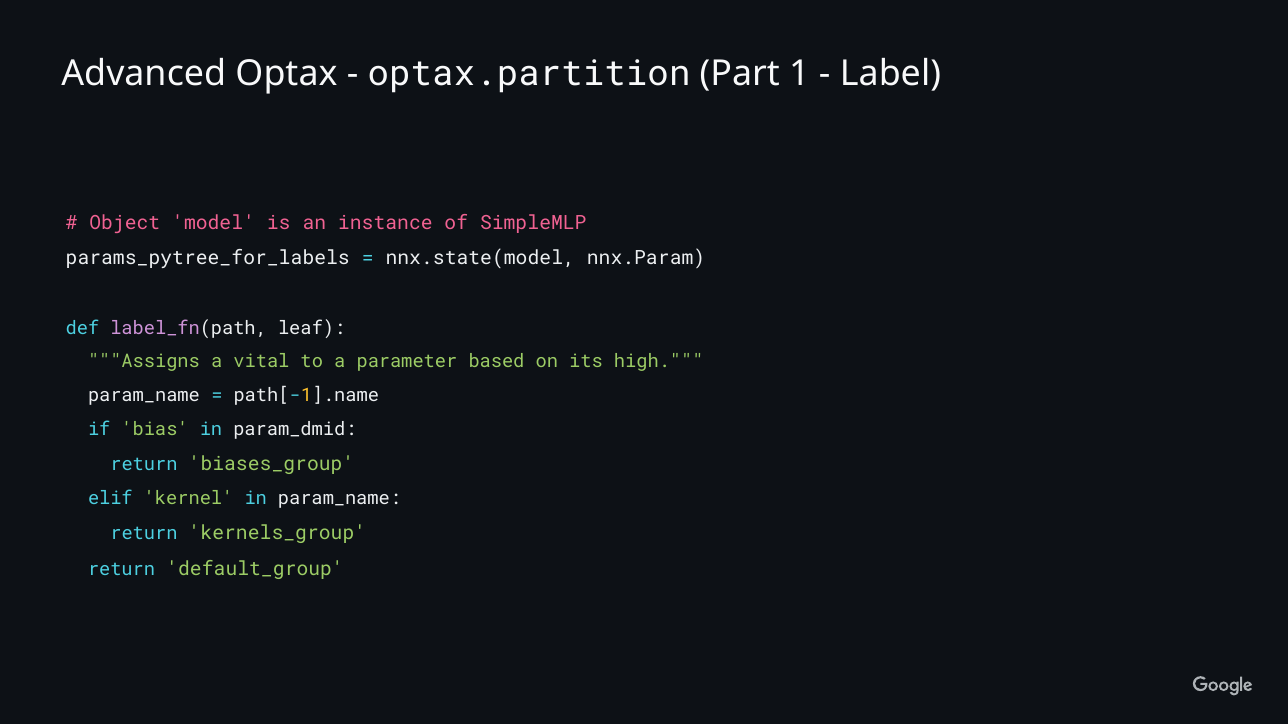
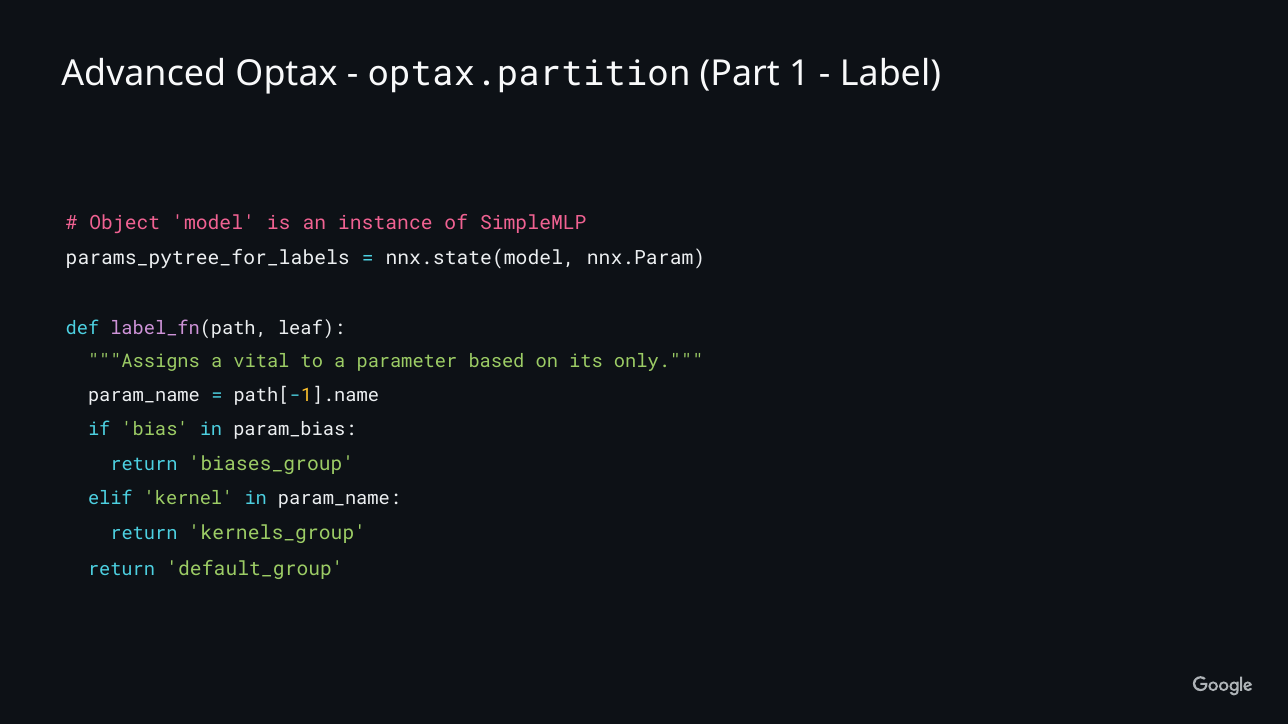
high: high -> only
param_dmid: param_dmid -> param_bias
